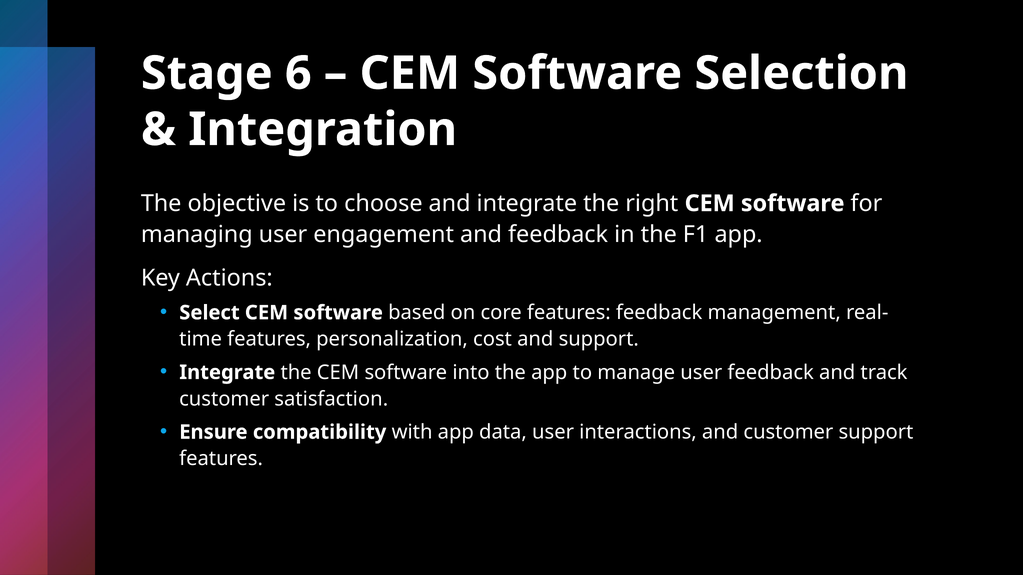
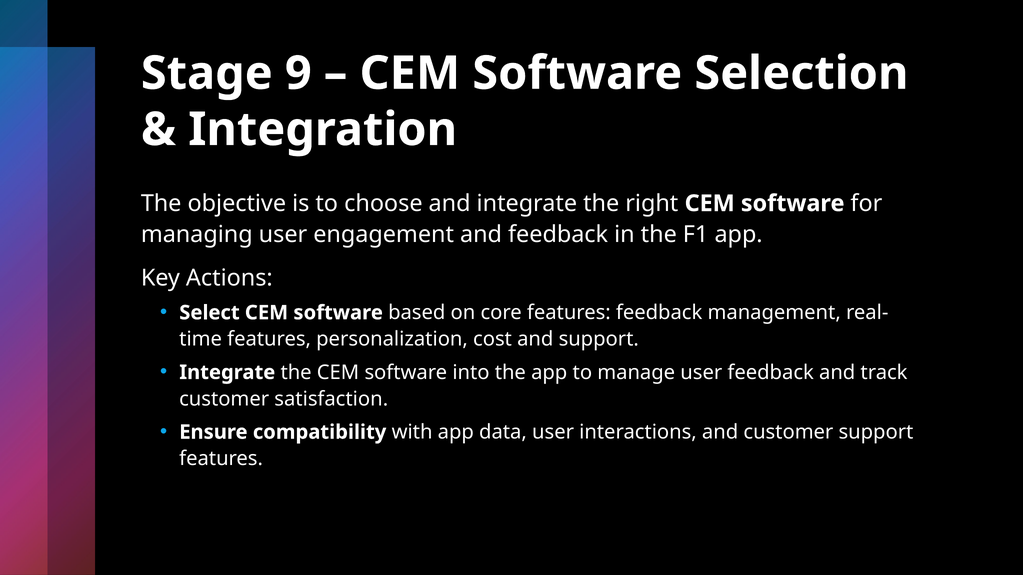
6: 6 -> 9
